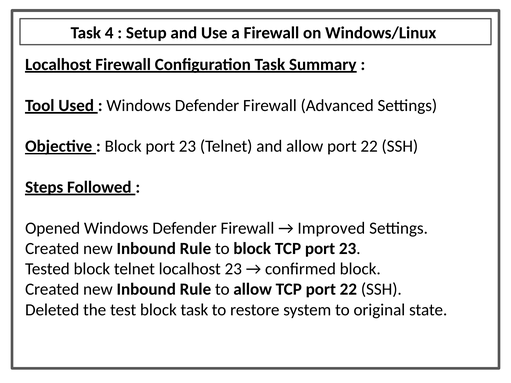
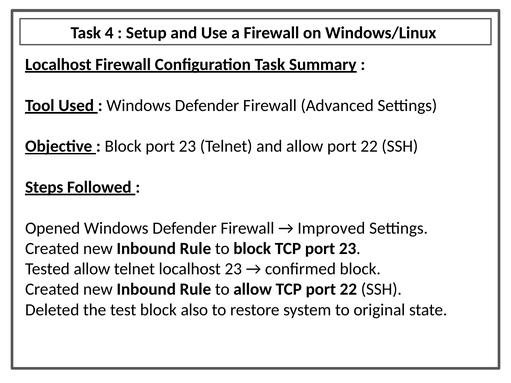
Tested block: block -> allow
block task: task -> also
